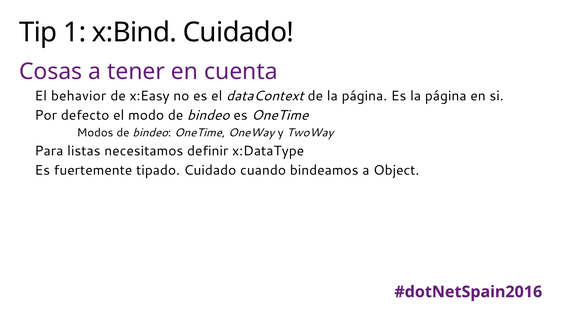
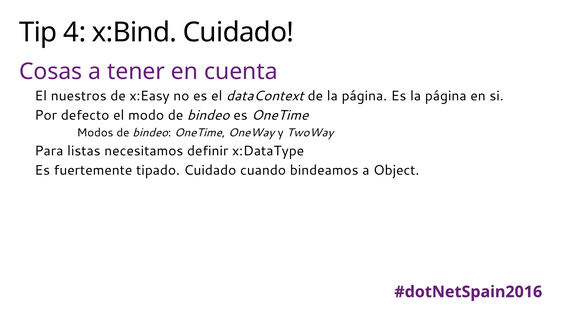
1: 1 -> 4
behavior: behavior -> nuestros
